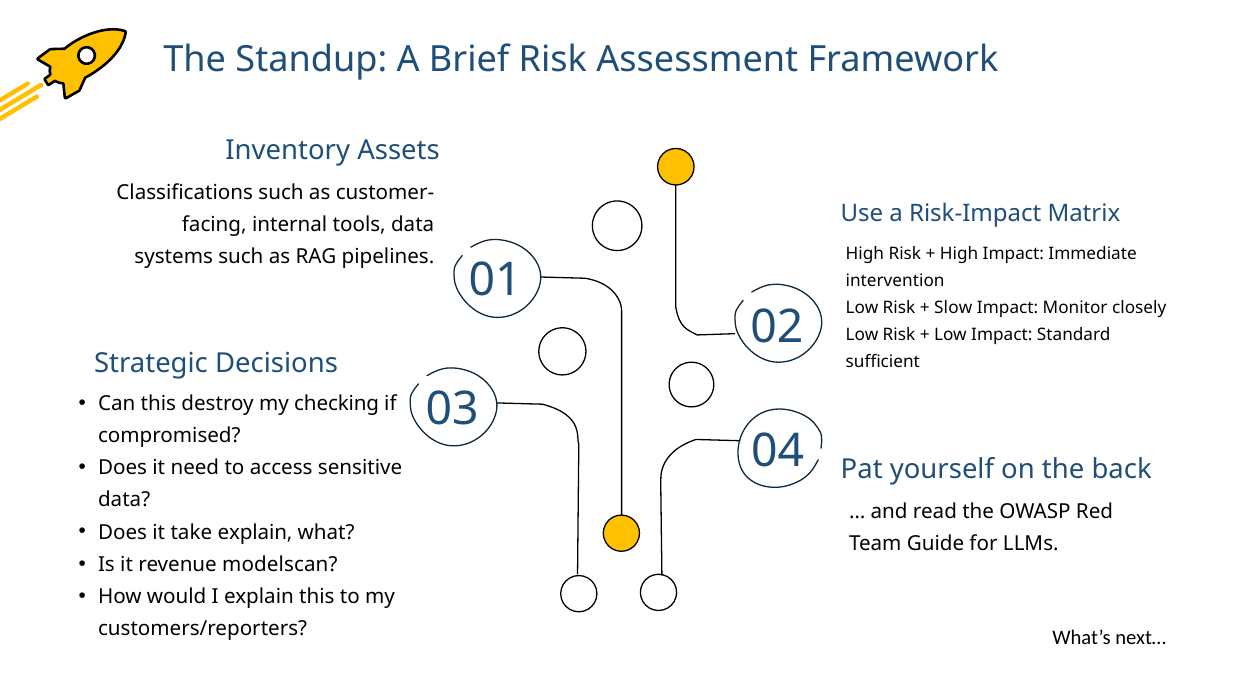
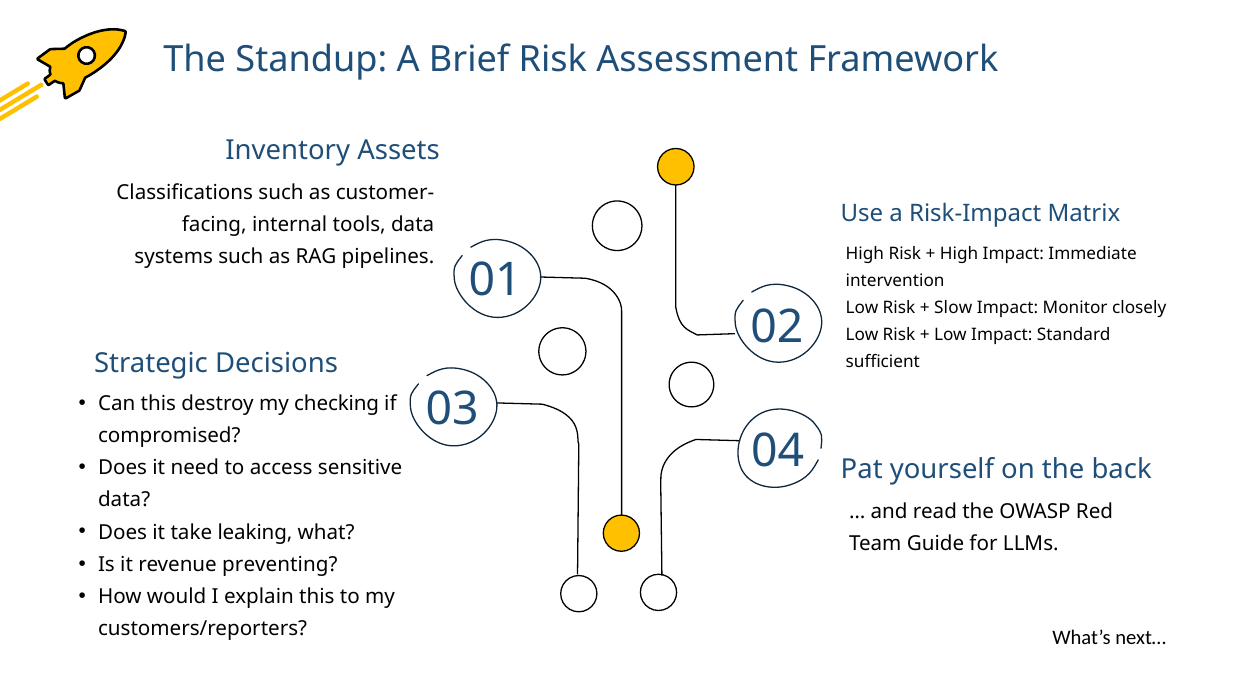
take explain: explain -> leaking
modelscan: modelscan -> preventing
